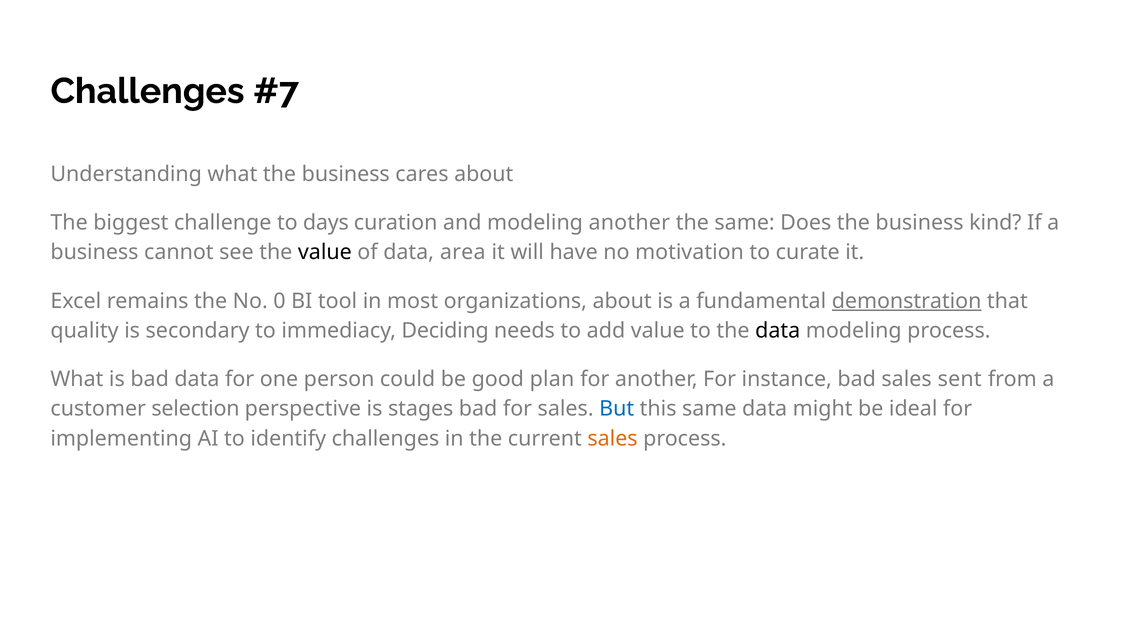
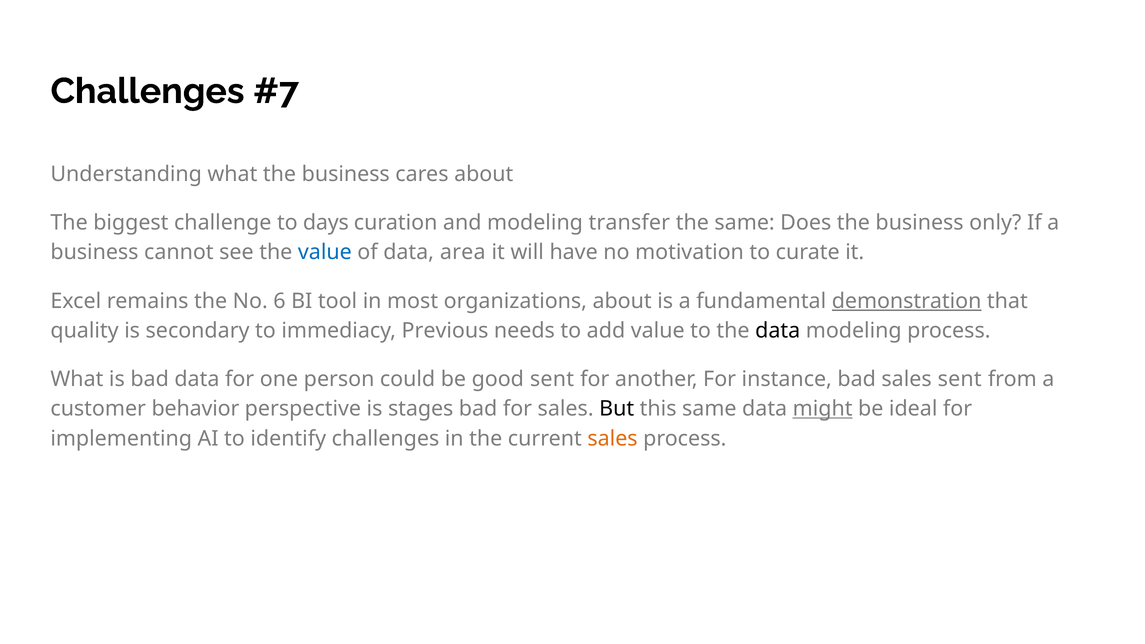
modeling another: another -> transfer
kind: kind -> only
value at (325, 252) colour: black -> blue
0: 0 -> 6
Deciding: Deciding -> Previous
good plan: plan -> sent
selection: selection -> behavior
But colour: blue -> black
might underline: none -> present
